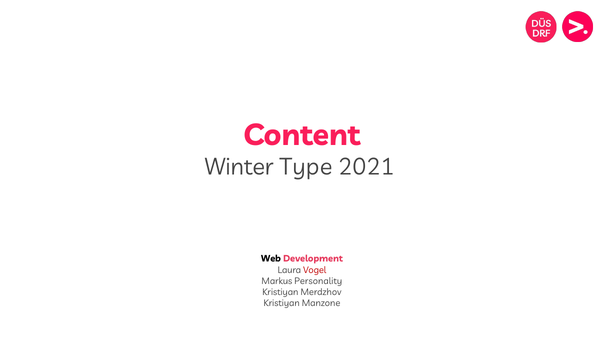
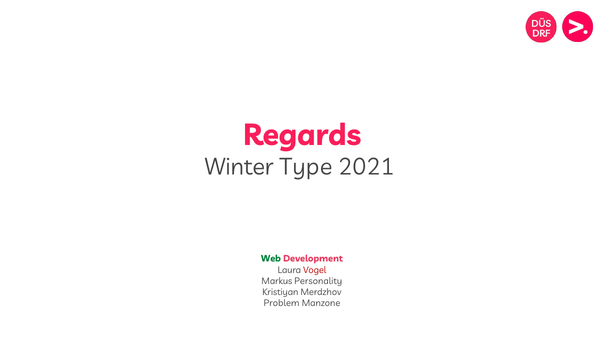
Content: Content -> Regards
Web colour: black -> green
Kristiyan at (282, 303): Kristiyan -> Problem
